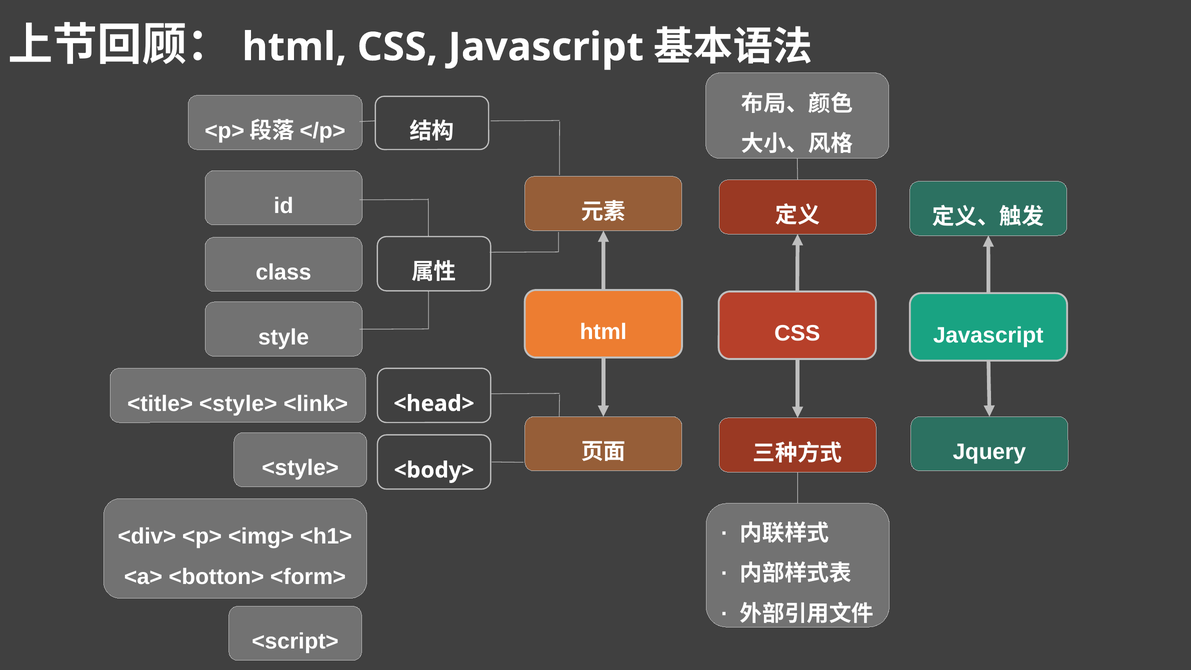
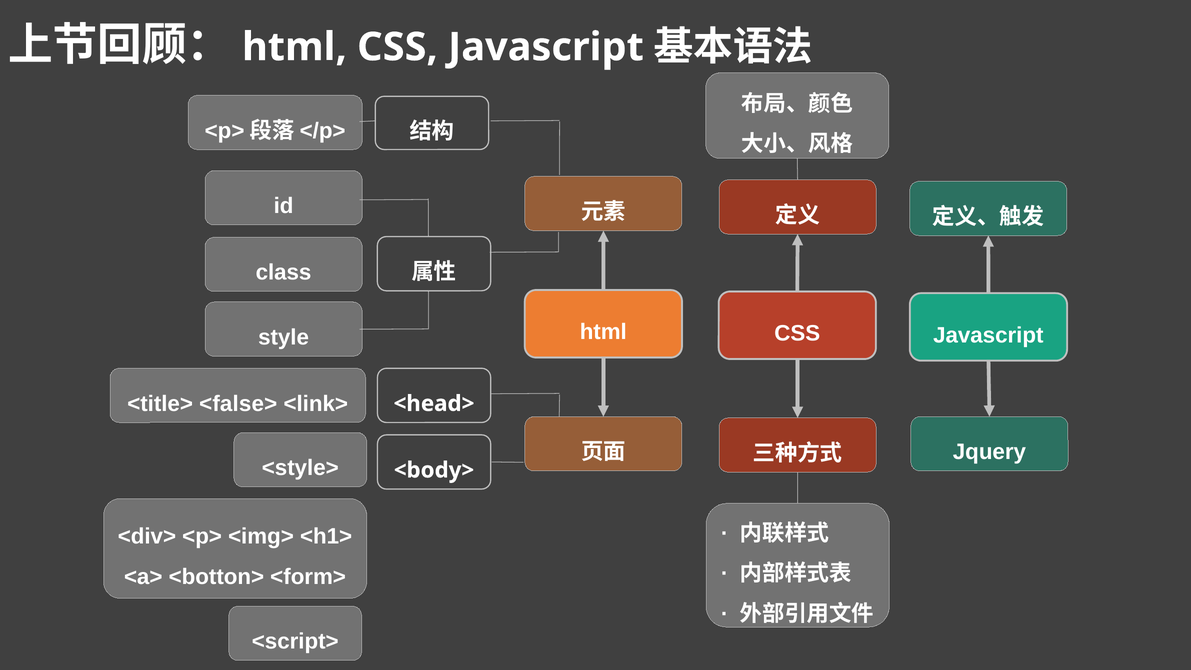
<title> <style>: <style> -> <false>
